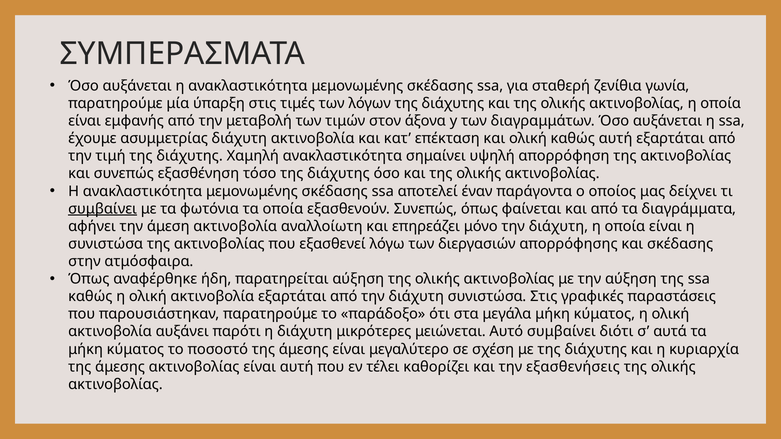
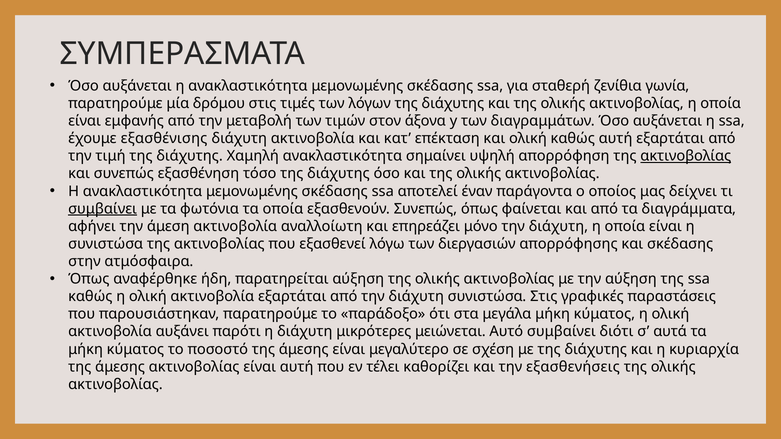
ύπαρξη: ύπαρξη -> δρόμου
ασυμμετρίας: ασυμμετρίας -> εξασθένισης
ακτινοβολίας at (686, 156) underline: none -> present
